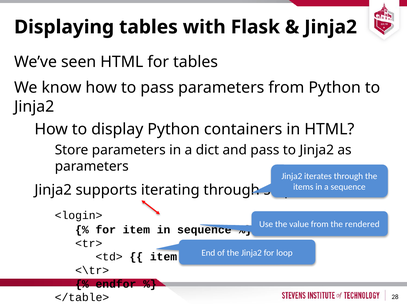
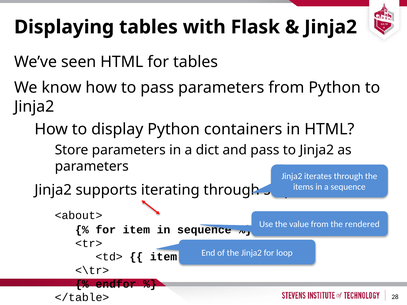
<login>: <login> -> <about>
